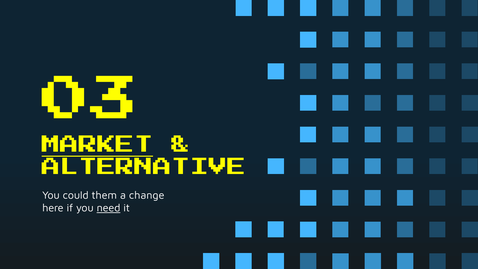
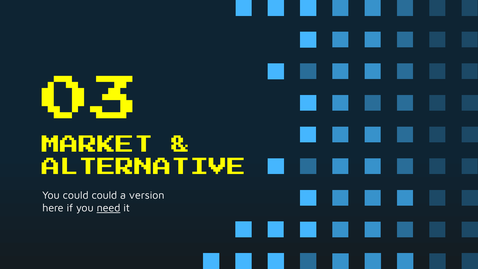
MARKET underline: present -> none
could them: them -> could
change: change -> version
